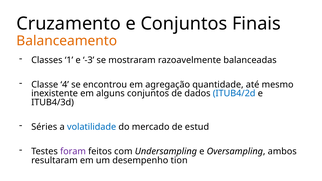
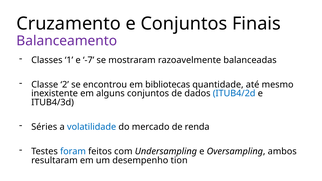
Balanceamento colour: orange -> purple
-3: -3 -> -7
4: 4 -> 2
agregação: agregação -> bibliotecas
estud: estud -> renda
foram colour: purple -> blue
